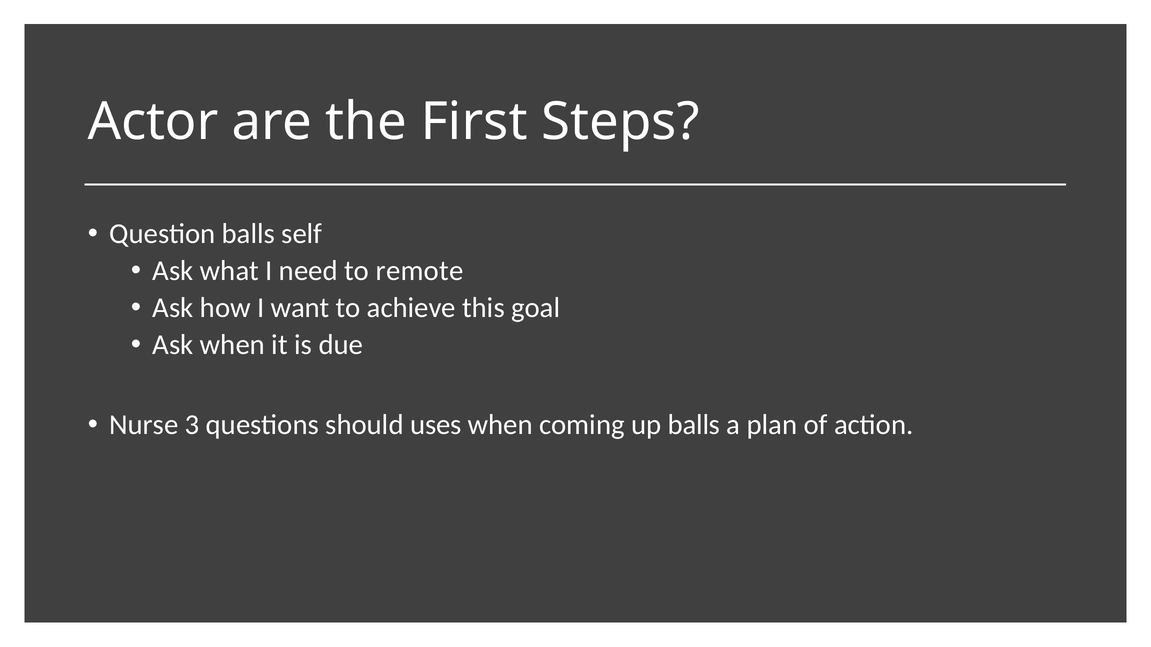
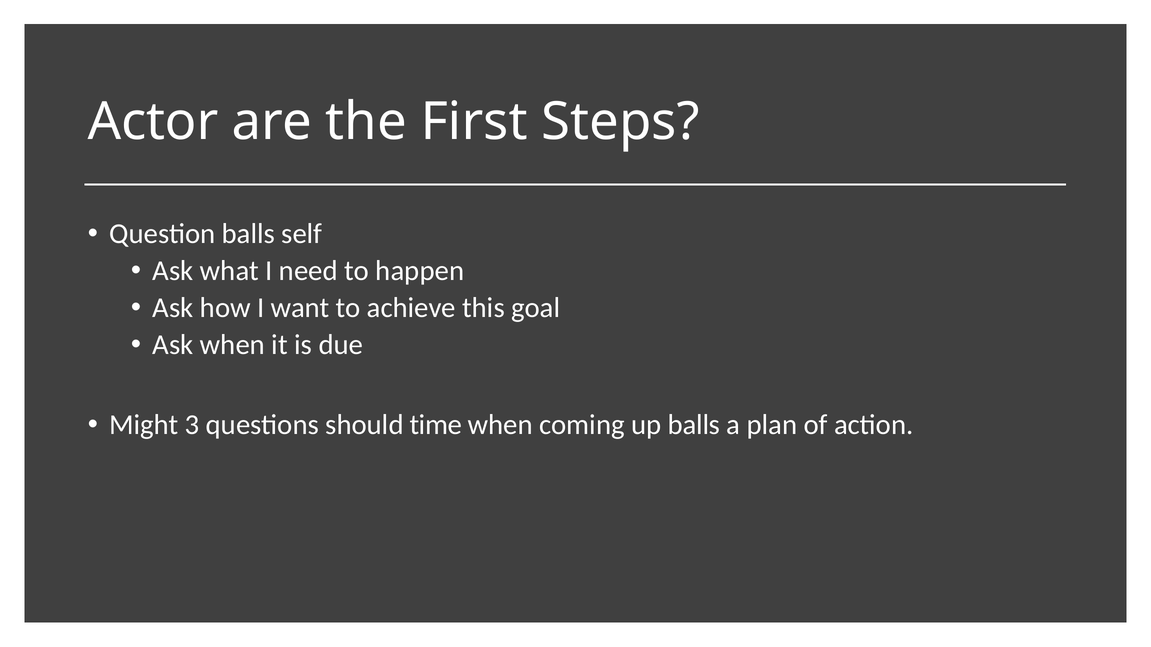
remote: remote -> happen
Nurse: Nurse -> Might
uses: uses -> time
